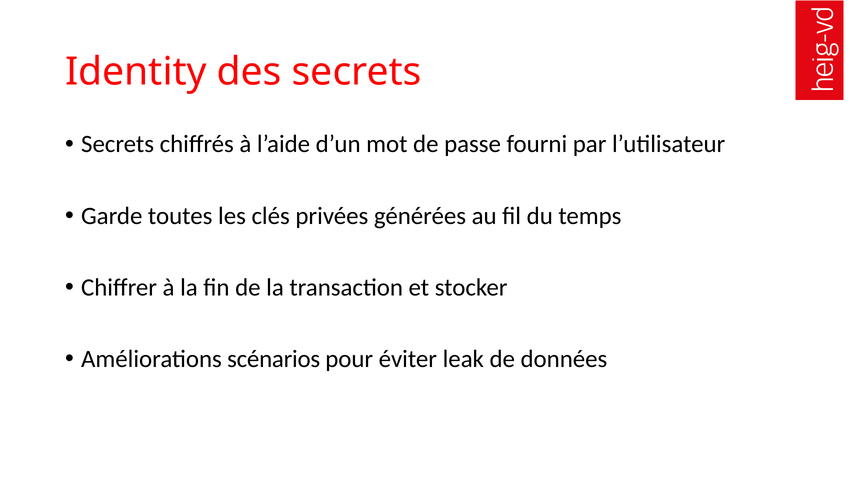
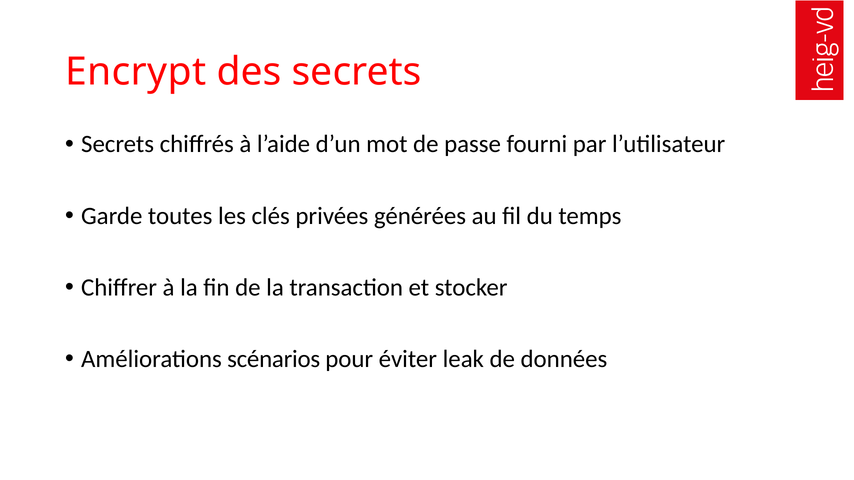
Identity: Identity -> Encrypt
